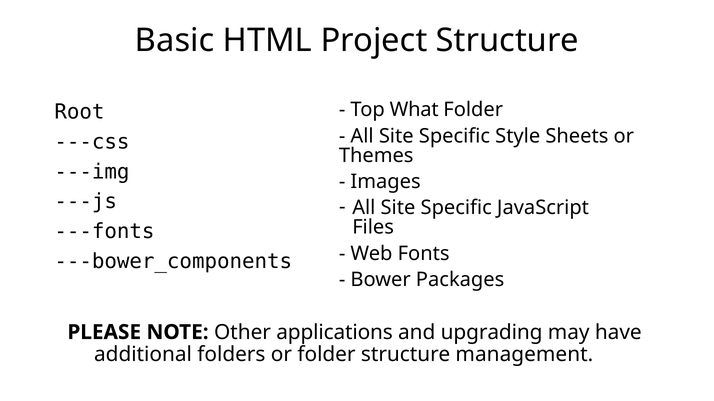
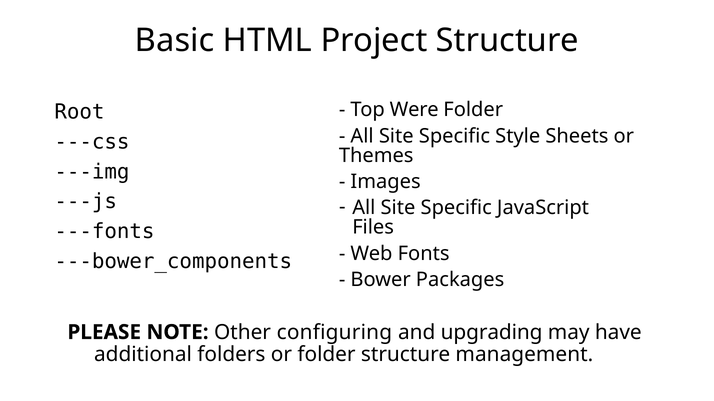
What: What -> Were
applications: applications -> configuring
